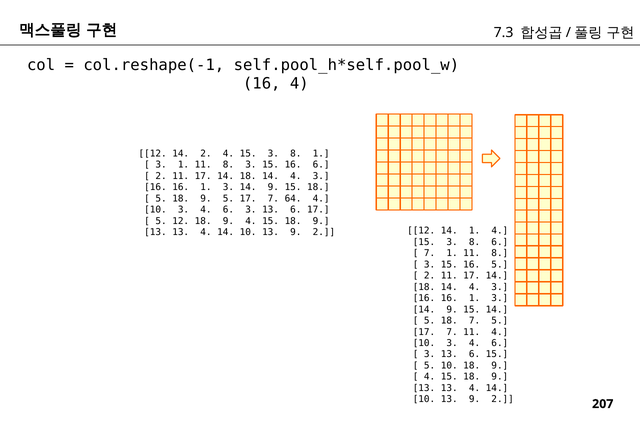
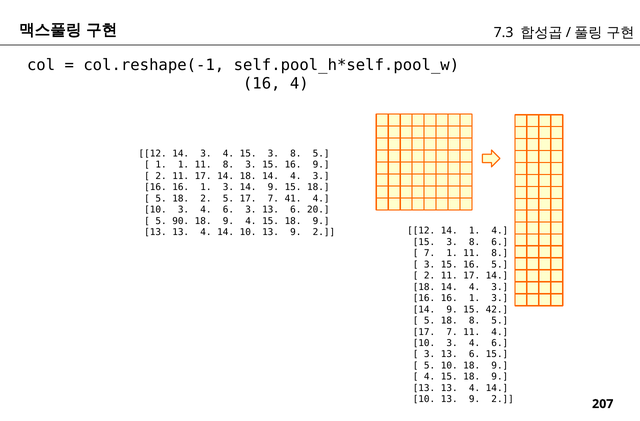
14 2: 2 -> 3
3 8 1: 1 -> 5
3 at (161, 165): 3 -> 1
16 6: 6 -> 9
5 18 9: 9 -> 2
64: 64 -> 41
6 17: 17 -> 20
5 12: 12 -> 90
15 14: 14 -> 42
18 7: 7 -> 8
